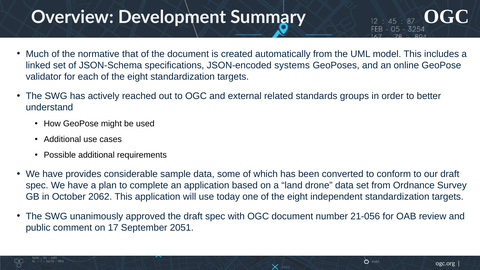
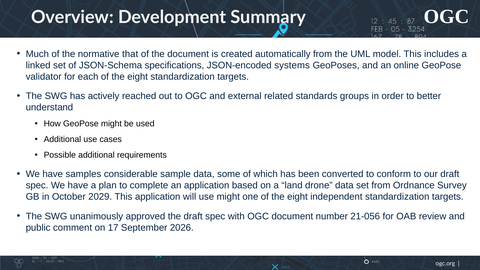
provides: provides -> samples
2062: 2062 -> 2029
use today: today -> might
2051: 2051 -> 2026
